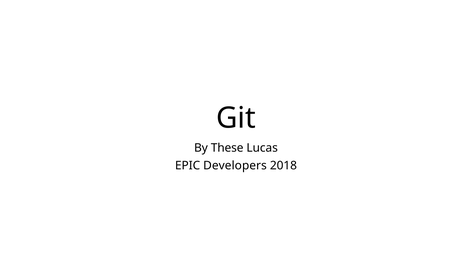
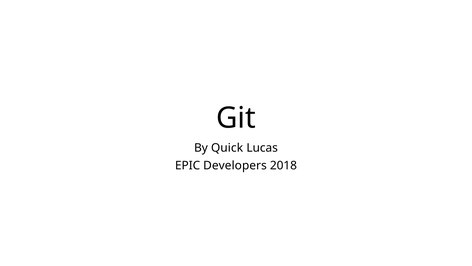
These: These -> Quick
